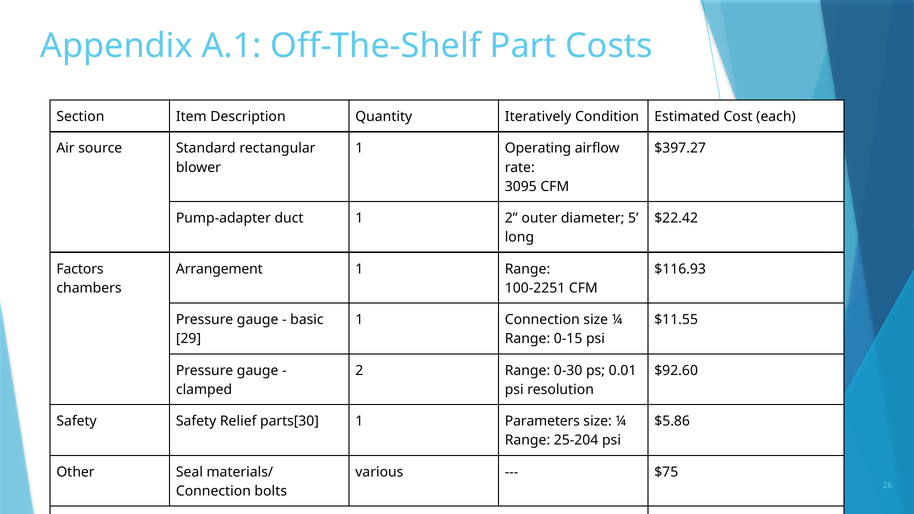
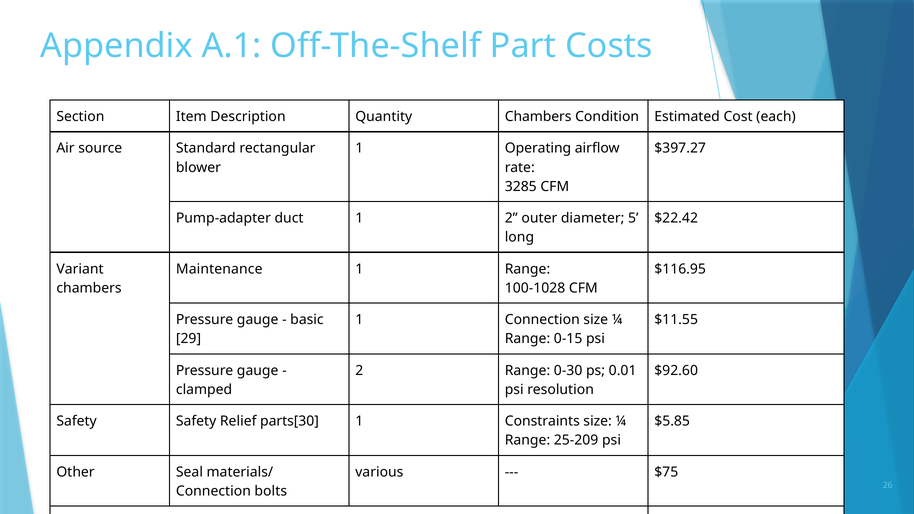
Quantity Iteratively: Iteratively -> Chambers
3095: 3095 -> 3285
Factors: Factors -> Variant
Arrangement: Arrangement -> Maintenance
$116.93: $116.93 -> $116.95
100-2251: 100-2251 -> 100-1028
Parameters: Parameters -> Constraints
$5.86: $5.86 -> $5.85
25-204: 25-204 -> 25-209
